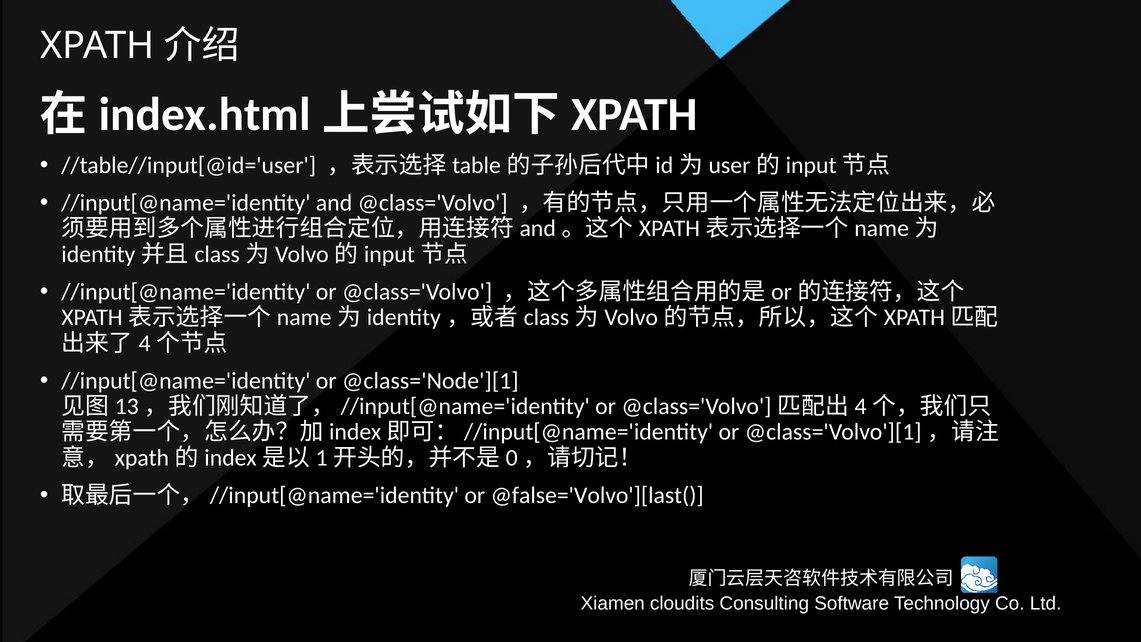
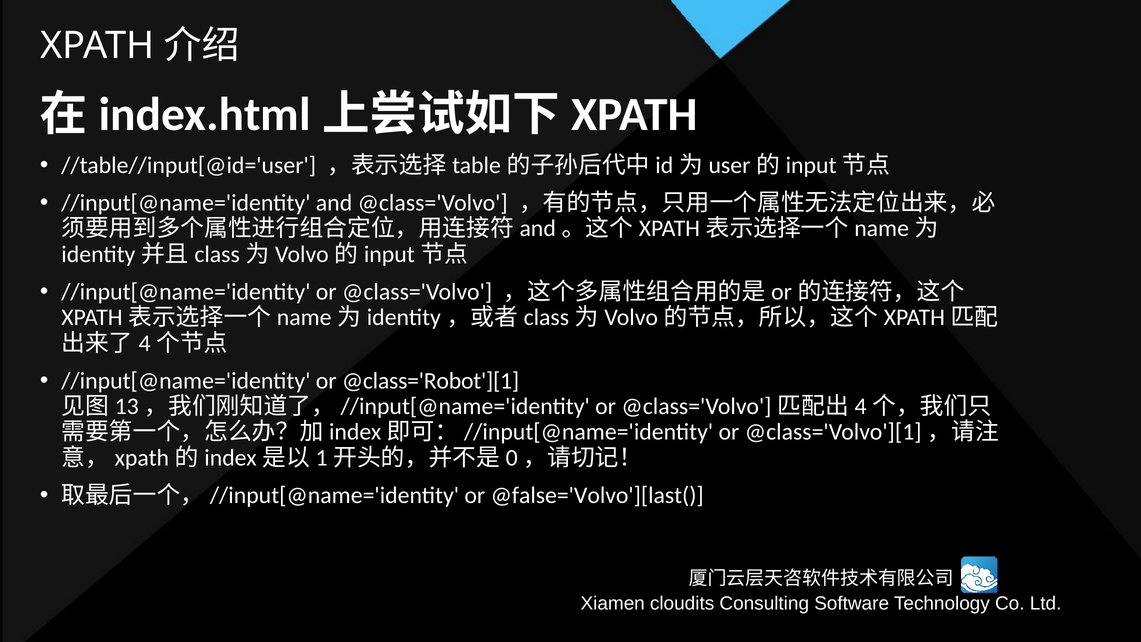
@class='Node'][1: @class='Node'][1 -> @class='Robot'][1
